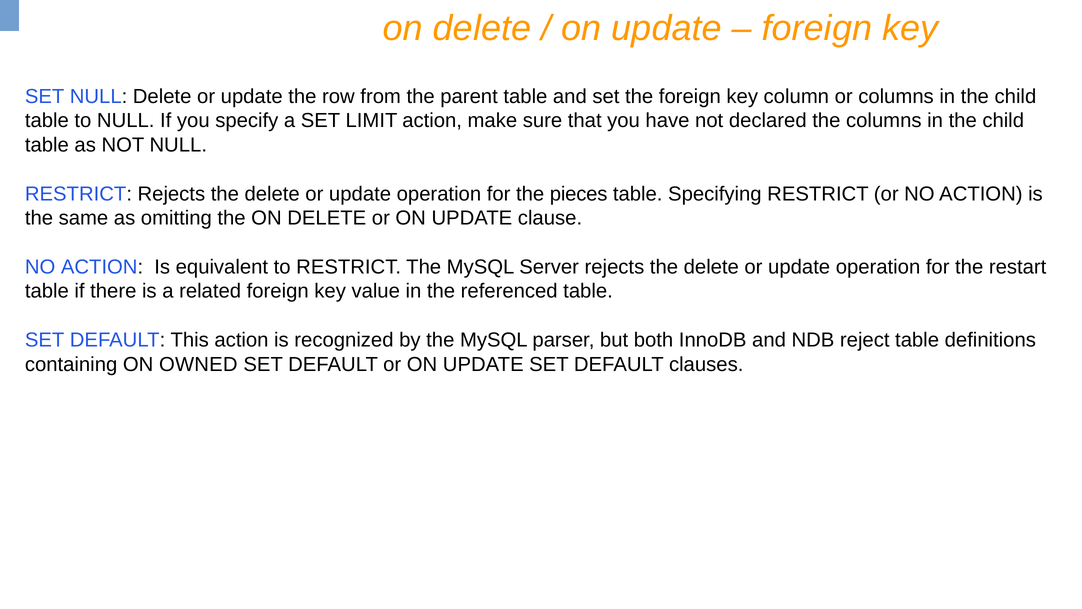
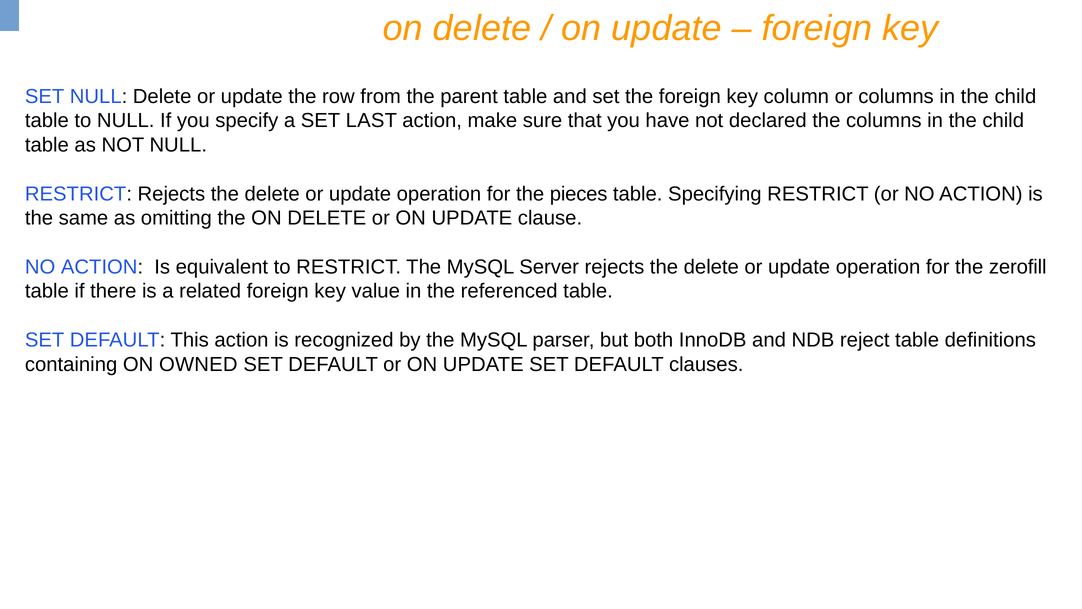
LIMIT: LIMIT -> LAST
restart: restart -> zerofill
